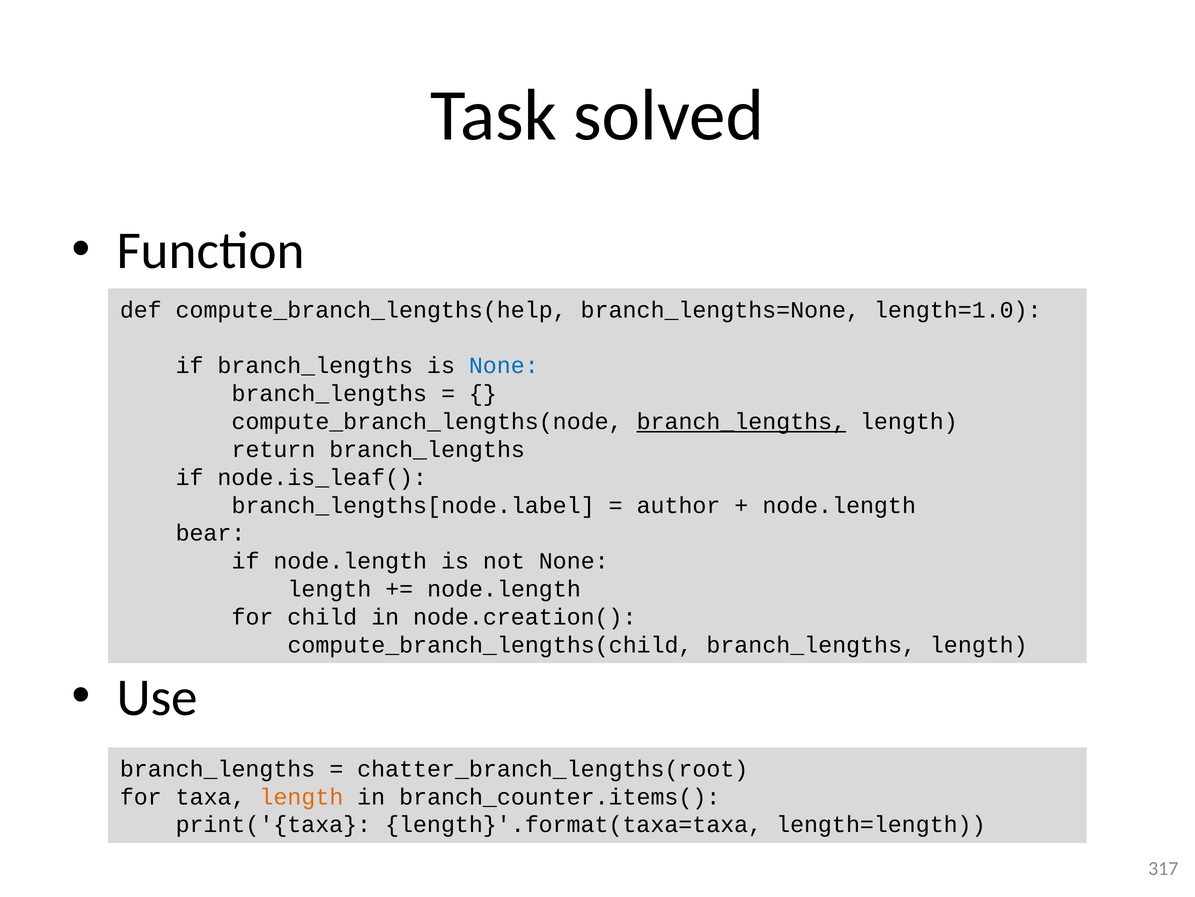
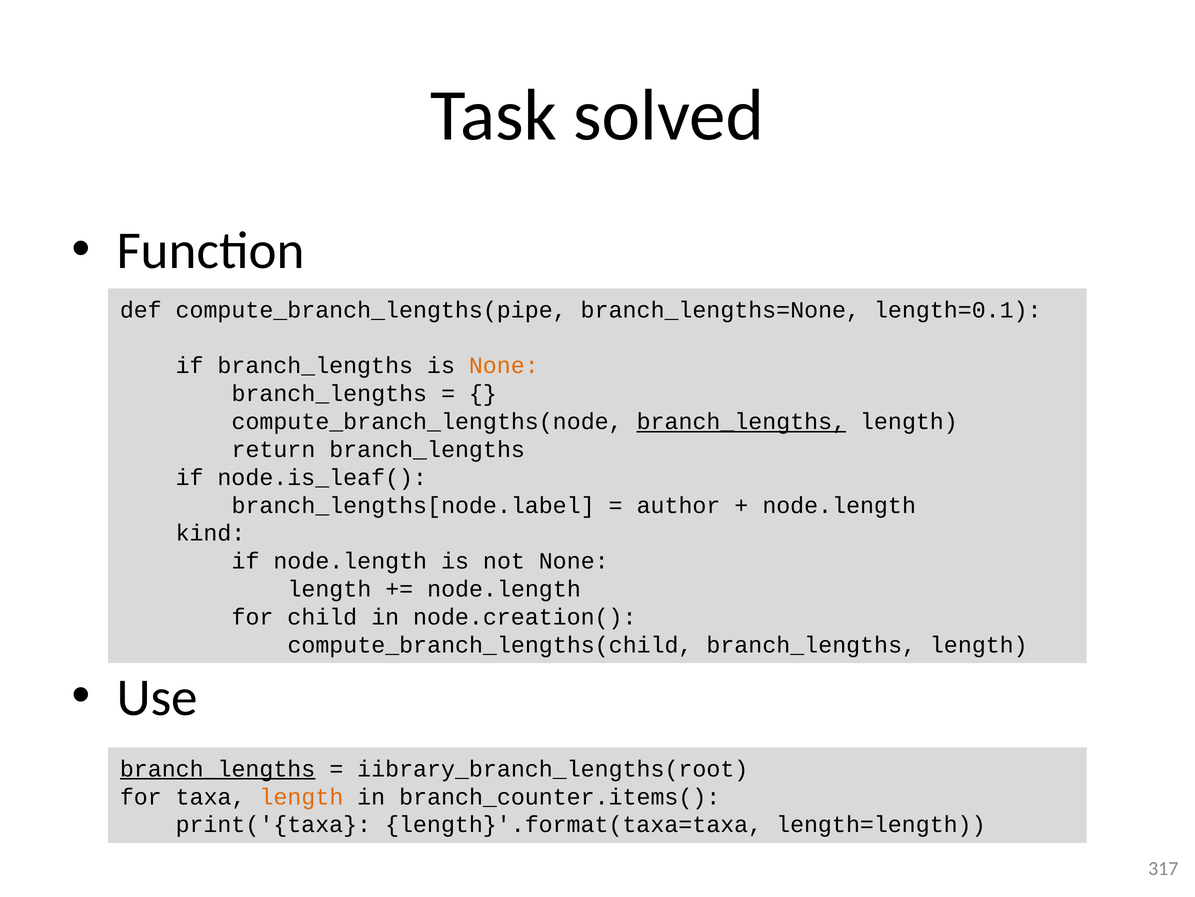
compute_branch_lengths(help: compute_branch_lengths(help -> compute_branch_lengths(pipe
length=1.0: length=1.0 -> length=0.1
None at (504, 365) colour: blue -> orange
bear: bear -> kind
branch_lengths at (218, 768) underline: none -> present
chatter_branch_lengths(root: chatter_branch_lengths(root -> iibrary_branch_lengths(root
